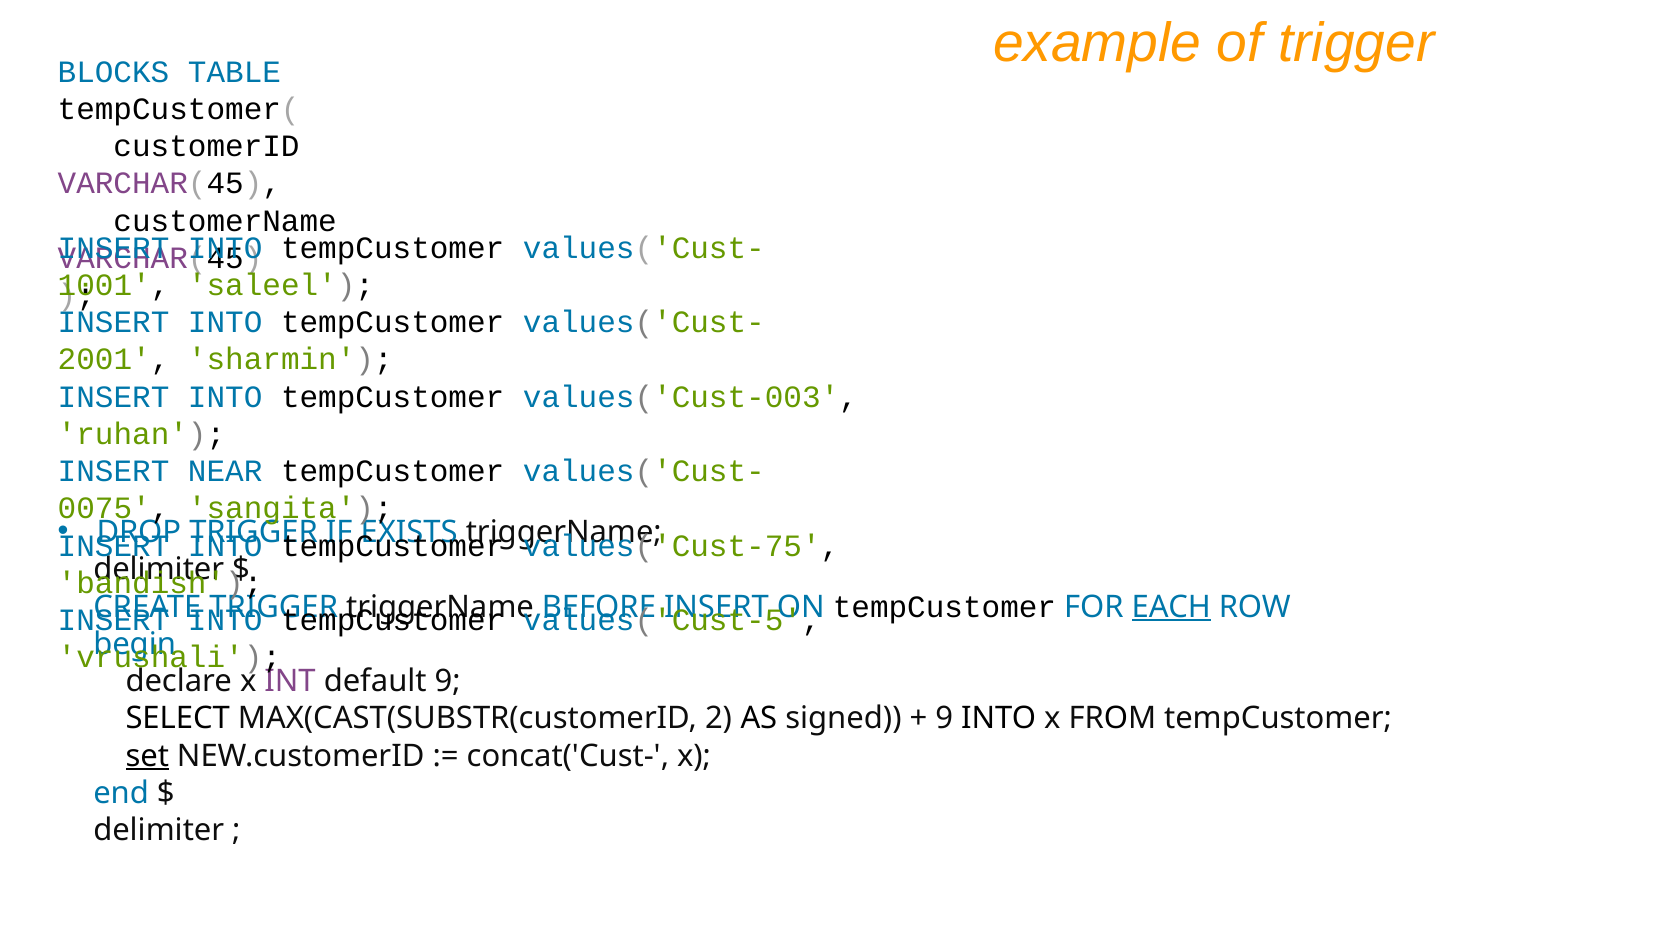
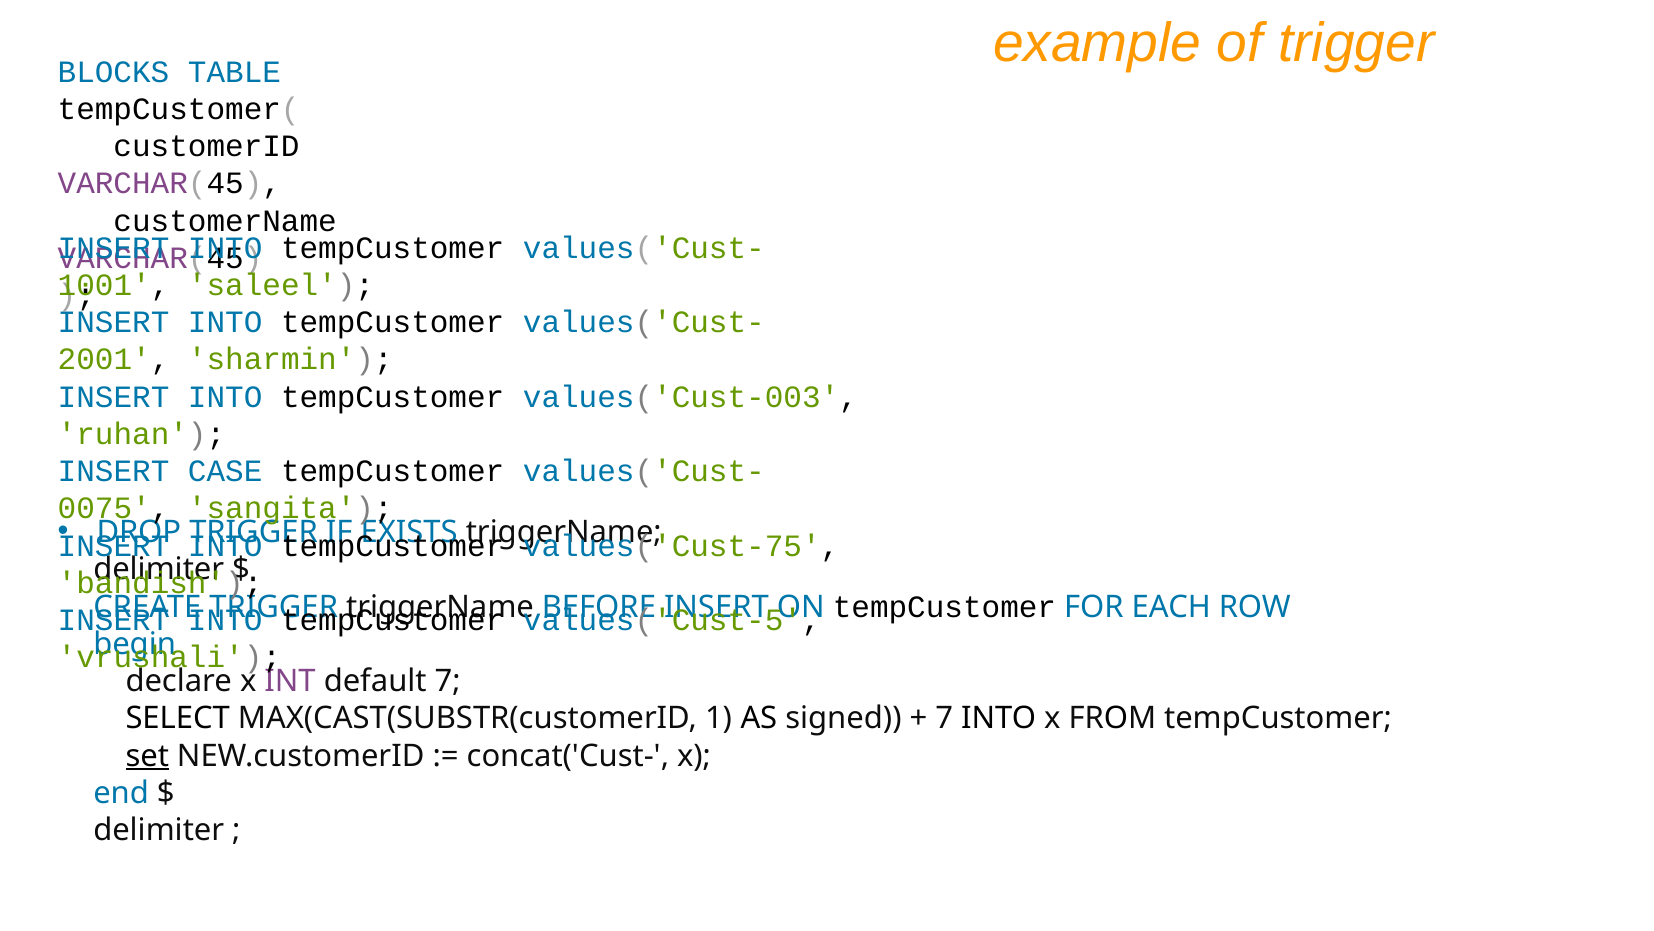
NEAR: NEAR -> CASE
EACH underline: present -> none
default 9: 9 -> 7
2: 2 -> 1
9 at (944, 718): 9 -> 7
